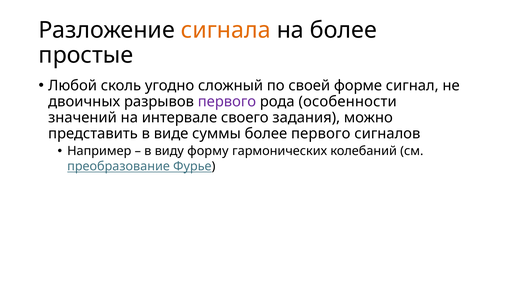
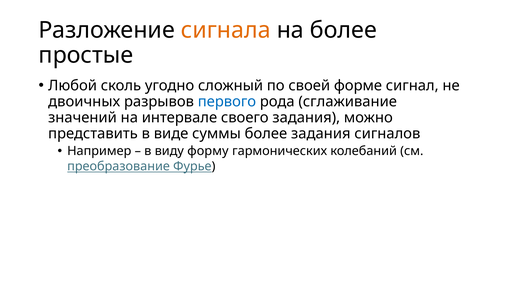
первого at (227, 102) colour: purple -> blue
особенности: особенности -> сглаживание
более первого: первого -> задания
